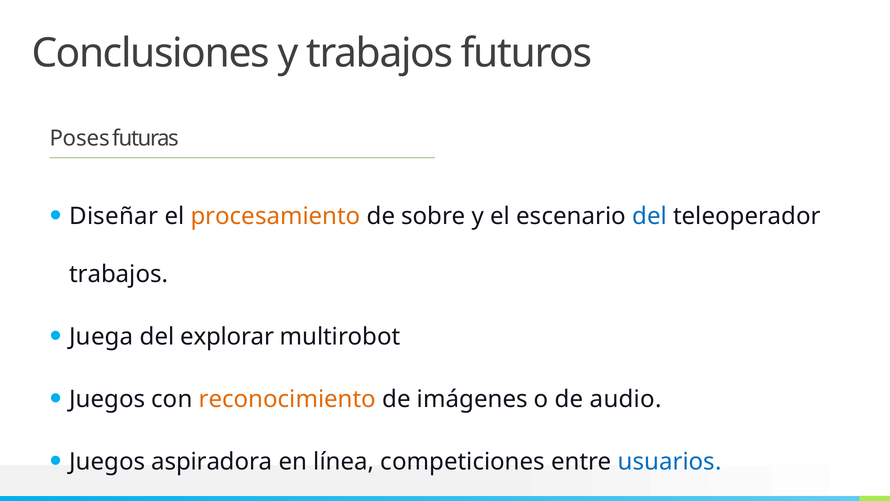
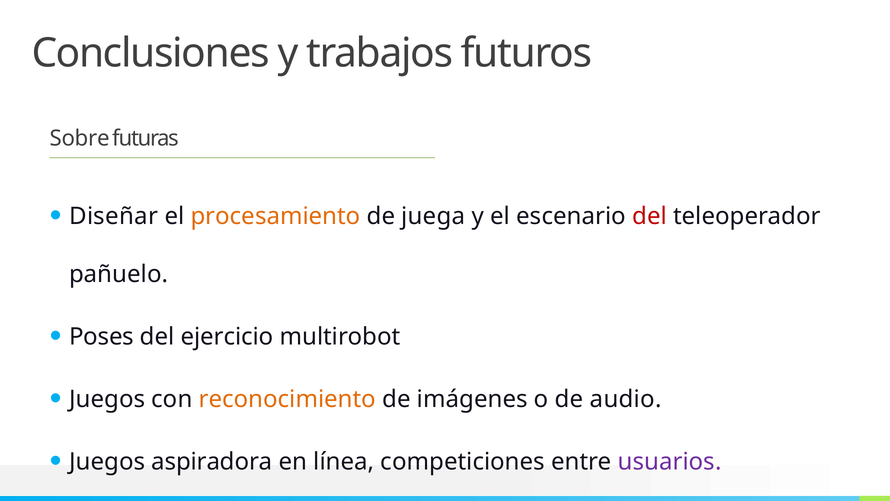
Poses: Poses -> Sobre
sobre: sobre -> juega
del at (650, 216) colour: blue -> red
trabajos at (119, 274): trabajos -> pañuelo
Juega: Juega -> Poses
explorar: explorar -> ejercicio
usuarios colour: blue -> purple
